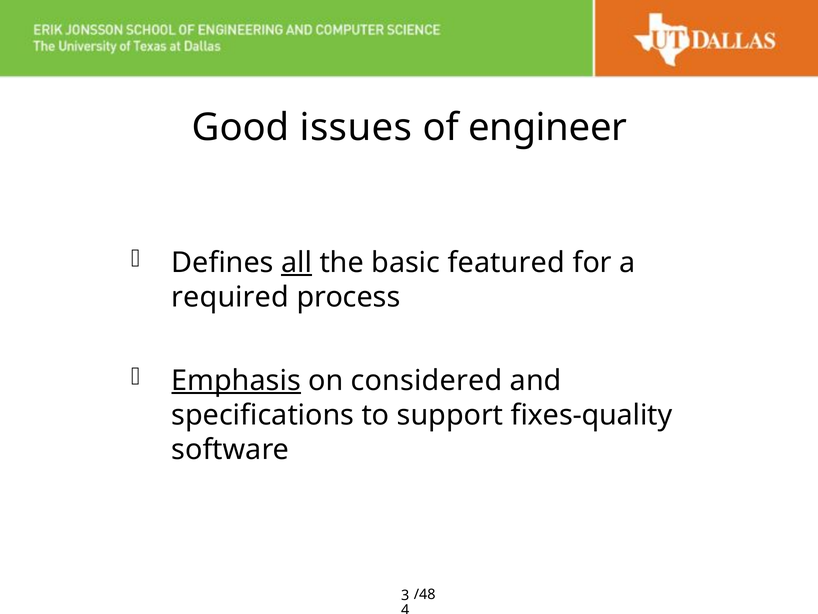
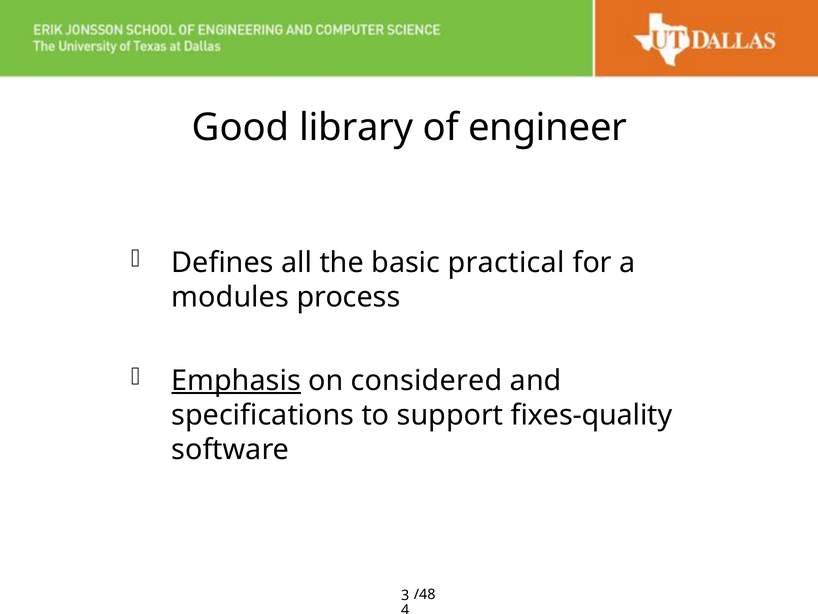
issues: issues -> library
all underline: present -> none
featured: featured -> practical
required: required -> modules
